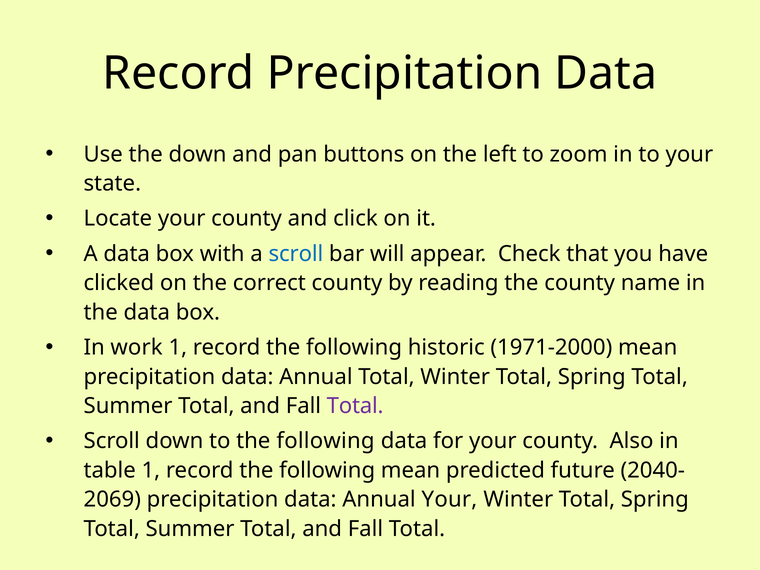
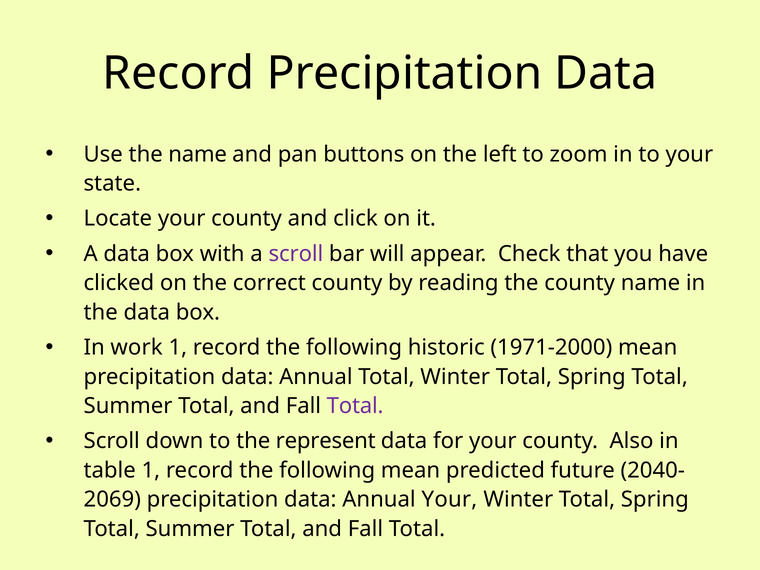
the down: down -> name
scroll at (296, 254) colour: blue -> purple
to the following: following -> represent
